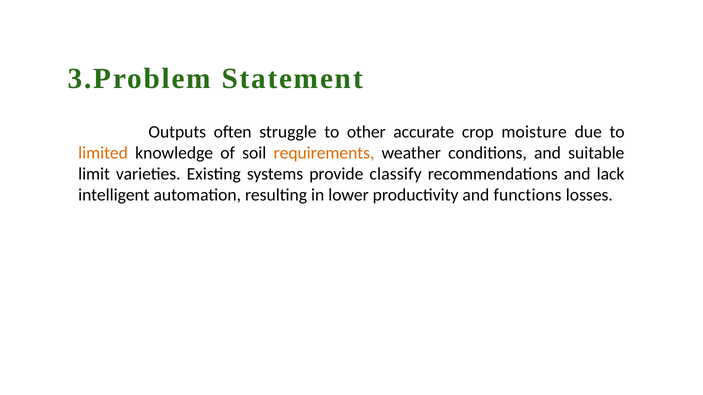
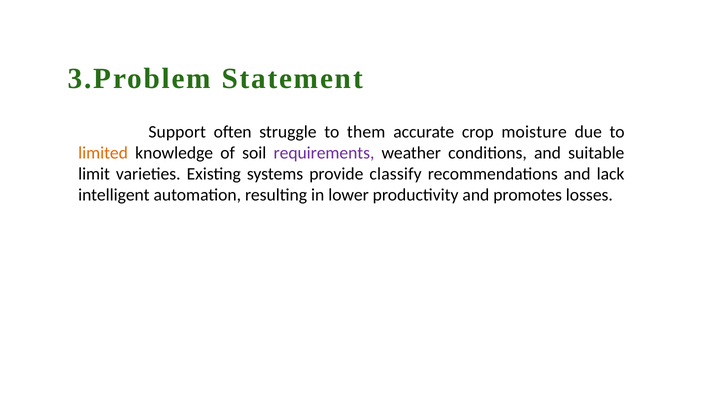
Outputs: Outputs -> Support
other: other -> them
requirements colour: orange -> purple
functions: functions -> promotes
